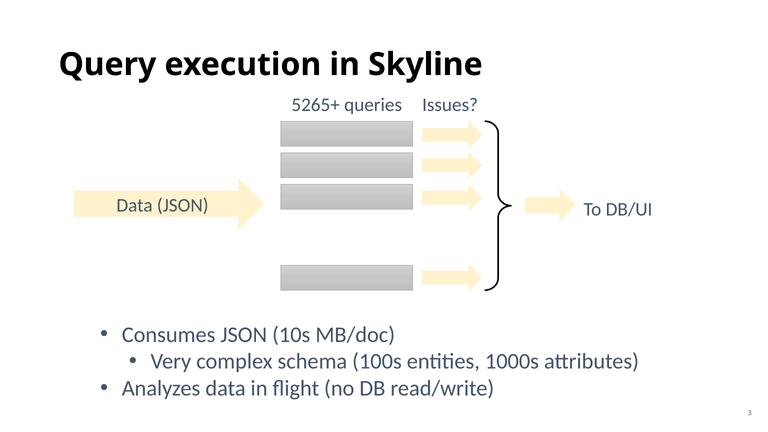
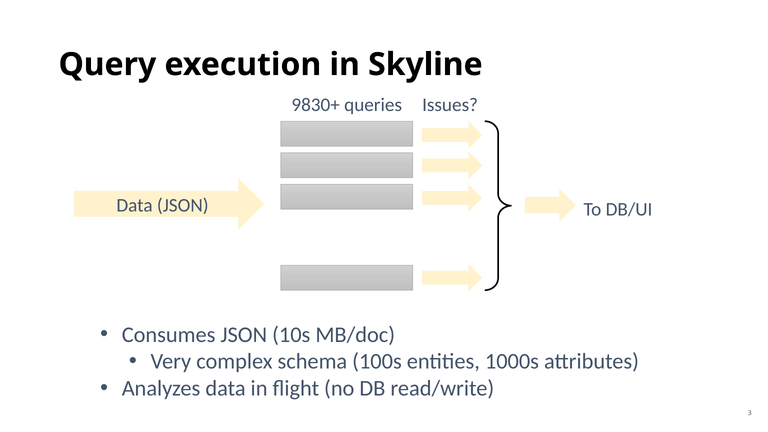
5265+: 5265+ -> 9830+
